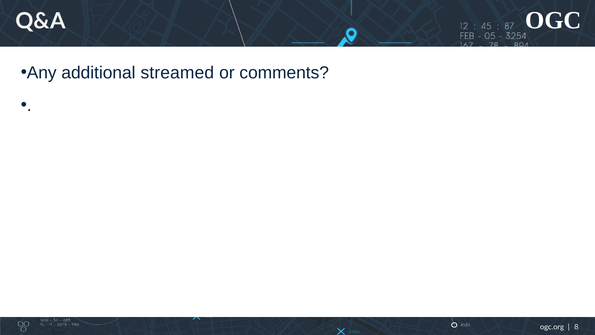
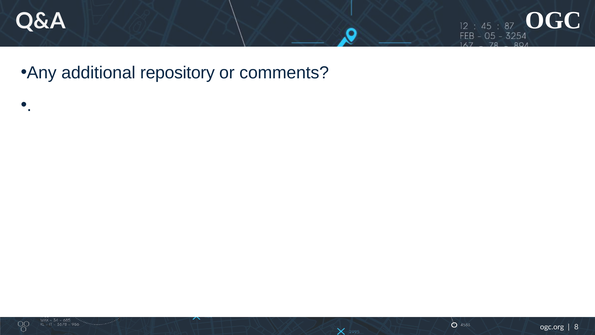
streamed: streamed -> repository
